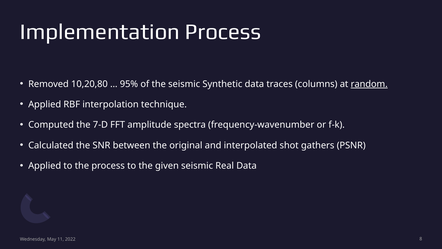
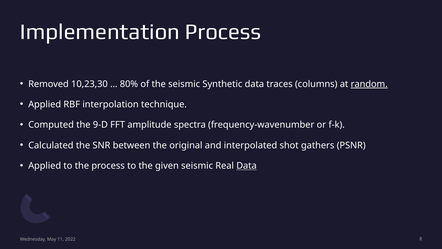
10,20,80: 10,20,80 -> 10,23,30
95%: 95% -> 80%
7-D: 7-D -> 9-D
Data at (247, 166) underline: none -> present
